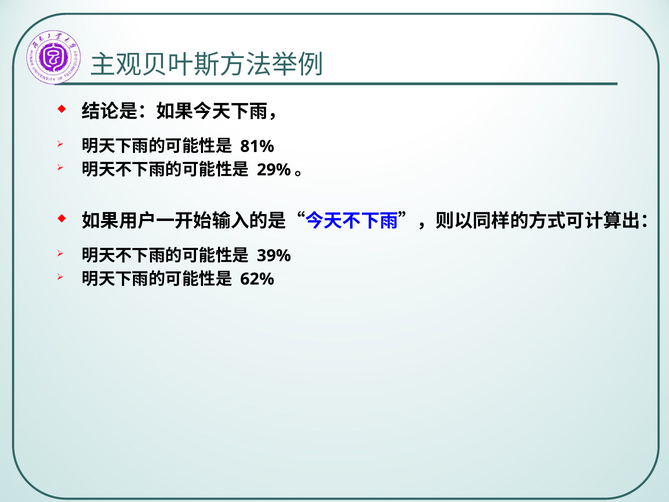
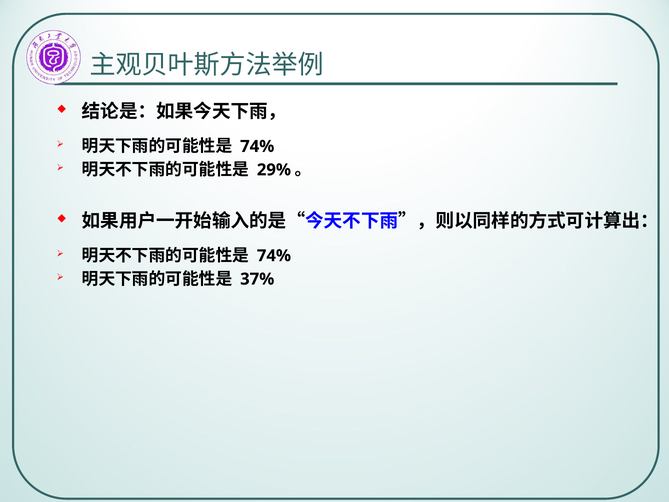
81% at (257, 146): 81% -> 74%
39% at (274, 256): 39% -> 74%
62%: 62% -> 37%
